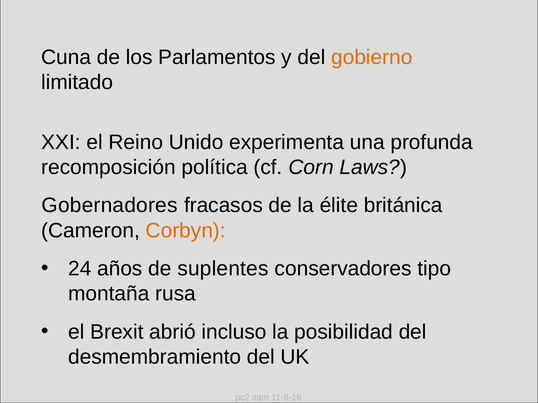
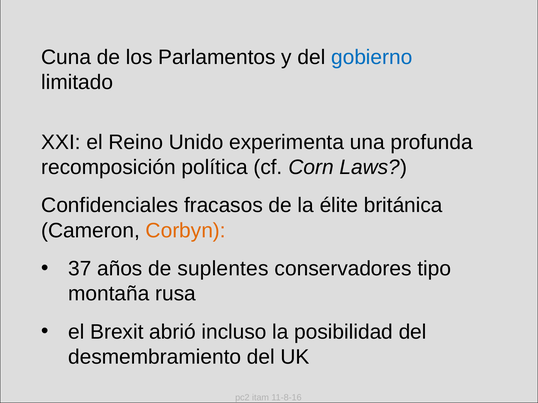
gobierno colour: orange -> blue
Gobernadores: Gobernadores -> Confidenciales
24: 24 -> 37
